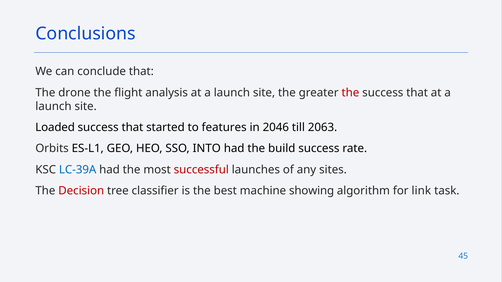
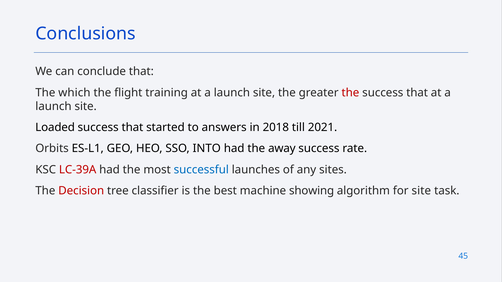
drone: drone -> which
analysis: analysis -> training
features: features -> answers
2046: 2046 -> 2018
2063: 2063 -> 2021
build: build -> away
LC-39A colour: blue -> red
successful colour: red -> blue
for link: link -> site
